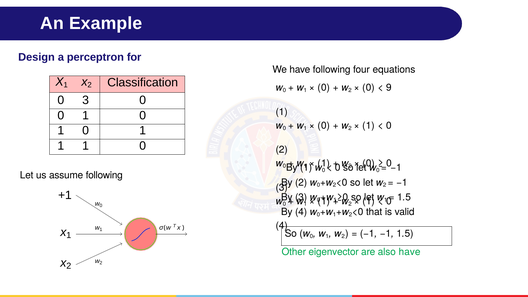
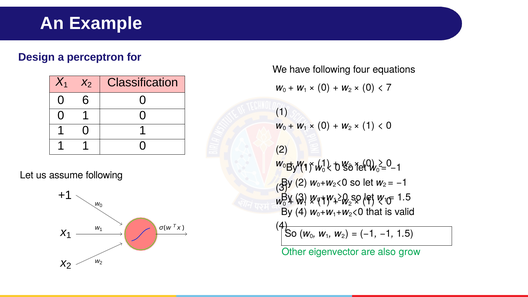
9: 9 -> 7
3 at (86, 100): 3 -> 6
also have: have -> grow
